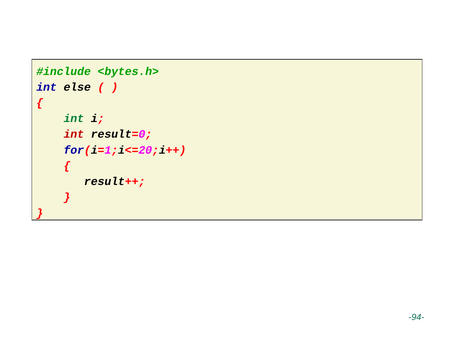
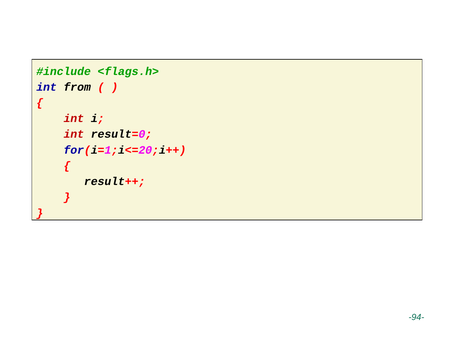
<bytes.h>: <bytes.h> -> <flags.h>
else: else -> from
int at (74, 119) colour: green -> red
